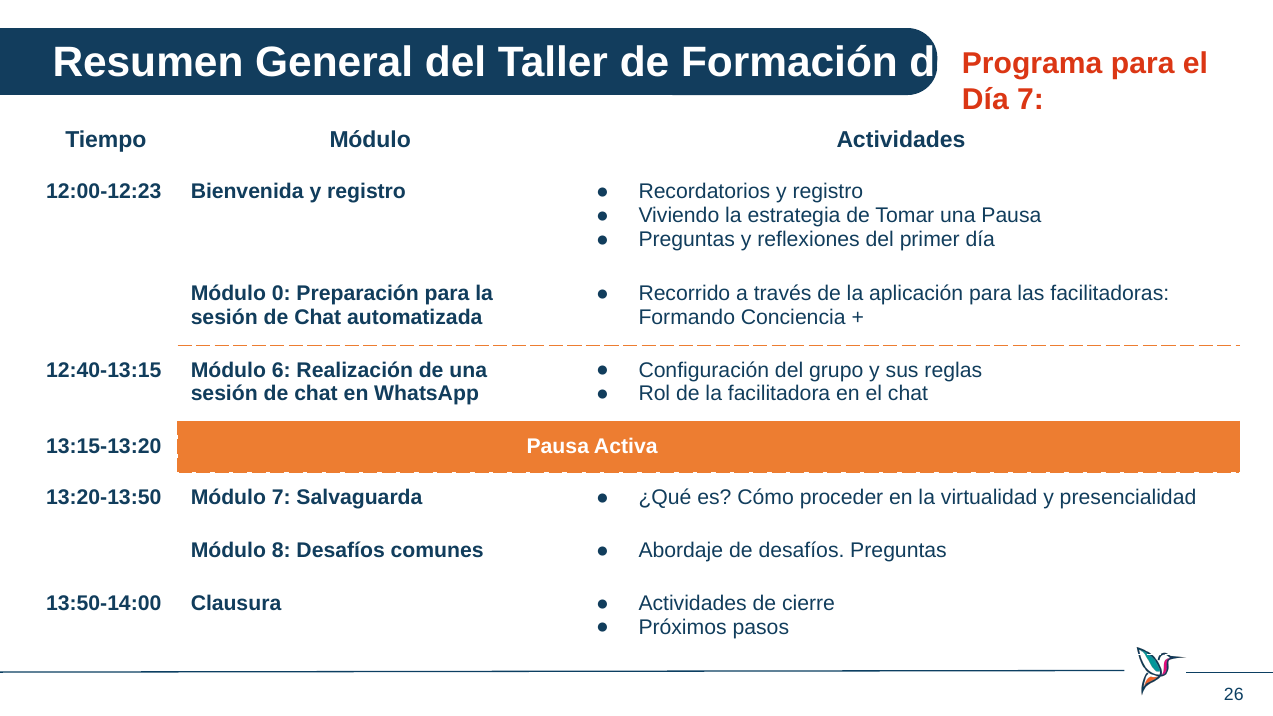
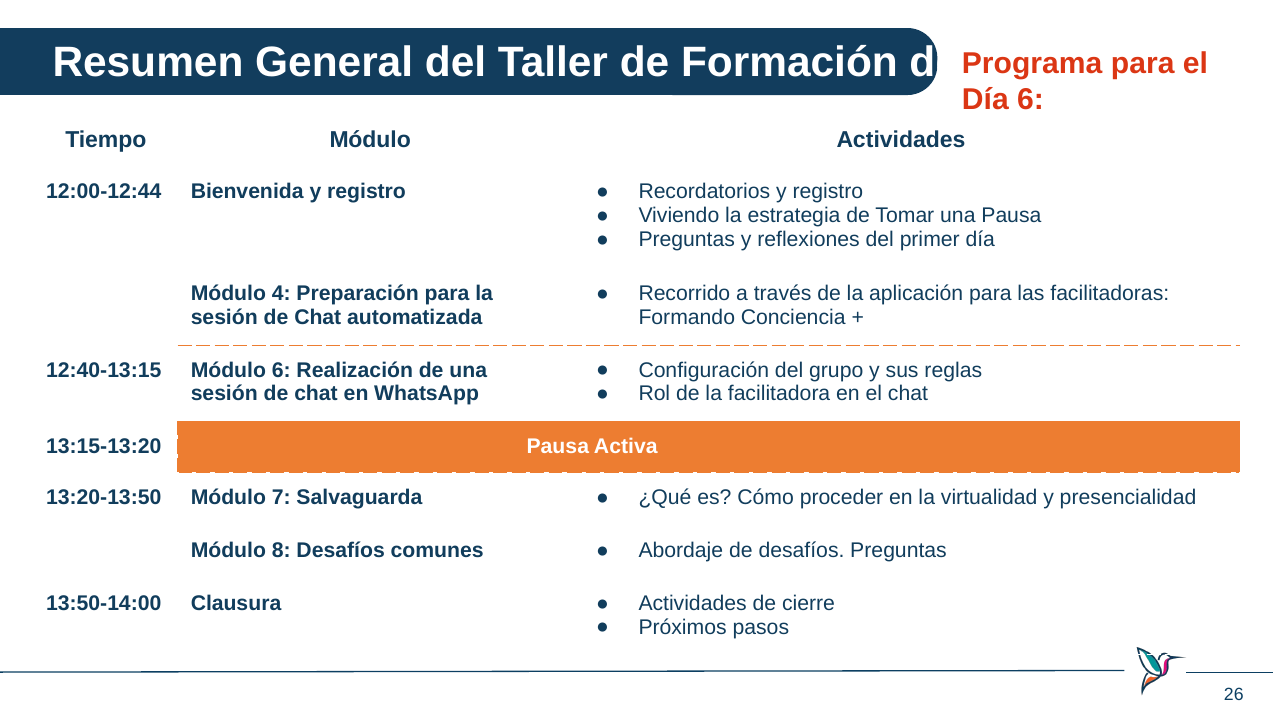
Día 7: 7 -> 6
12:00-12:23: 12:00-12:23 -> 12:00-12:44
0: 0 -> 4
